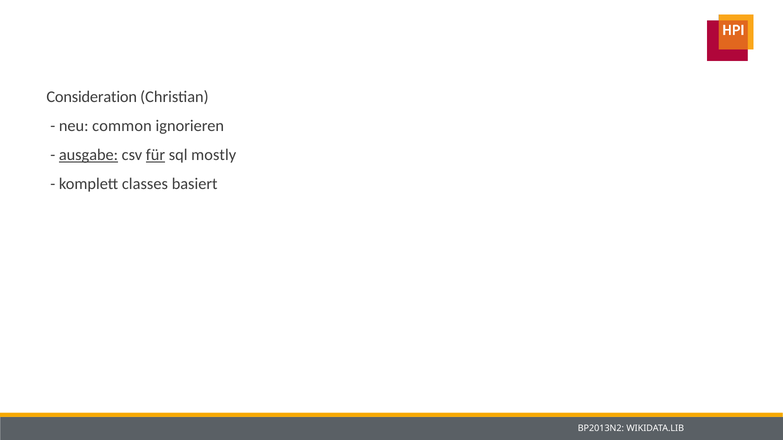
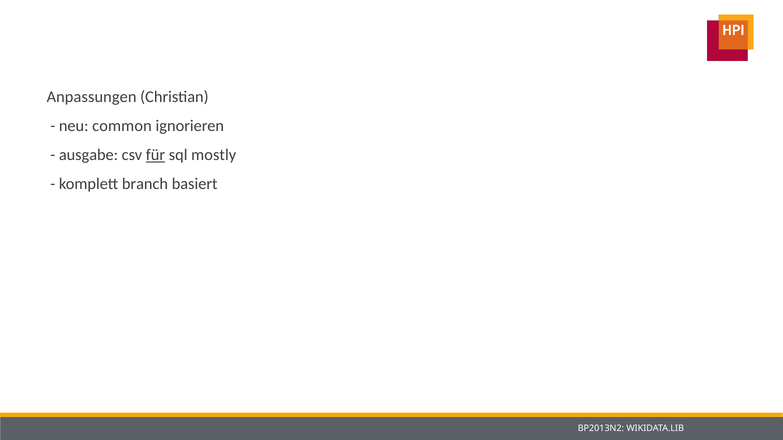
Consideration: Consideration -> Anpassungen
ausgabe underline: present -> none
classes: classes -> branch
